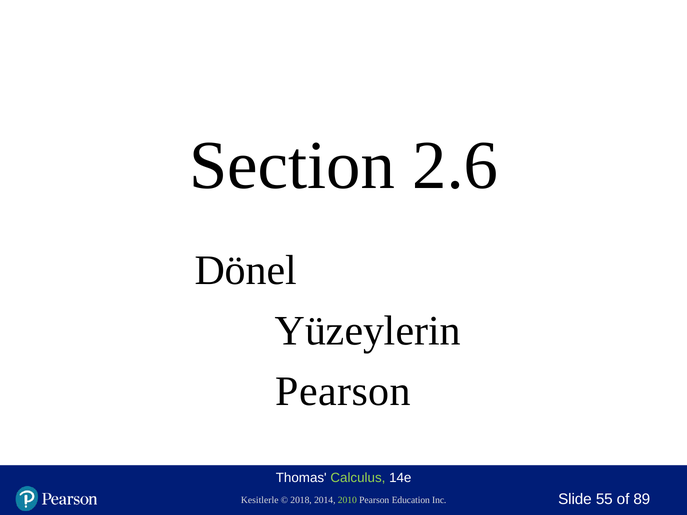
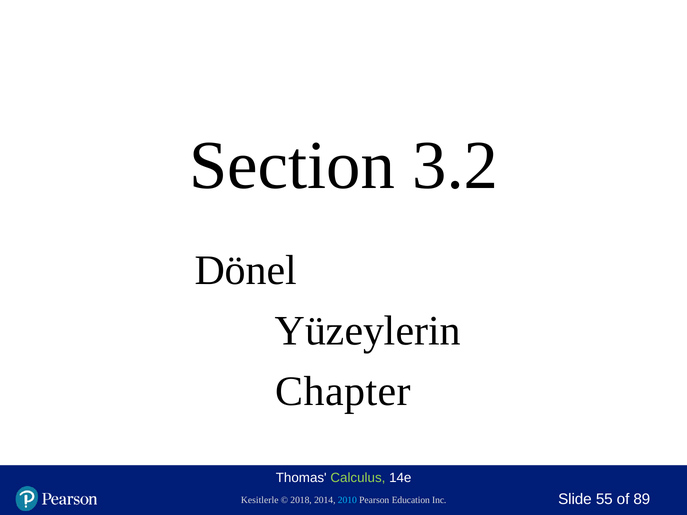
2.6: 2.6 -> 3.2
Pearson at (343, 391): Pearson -> Chapter
2010 colour: light green -> light blue
